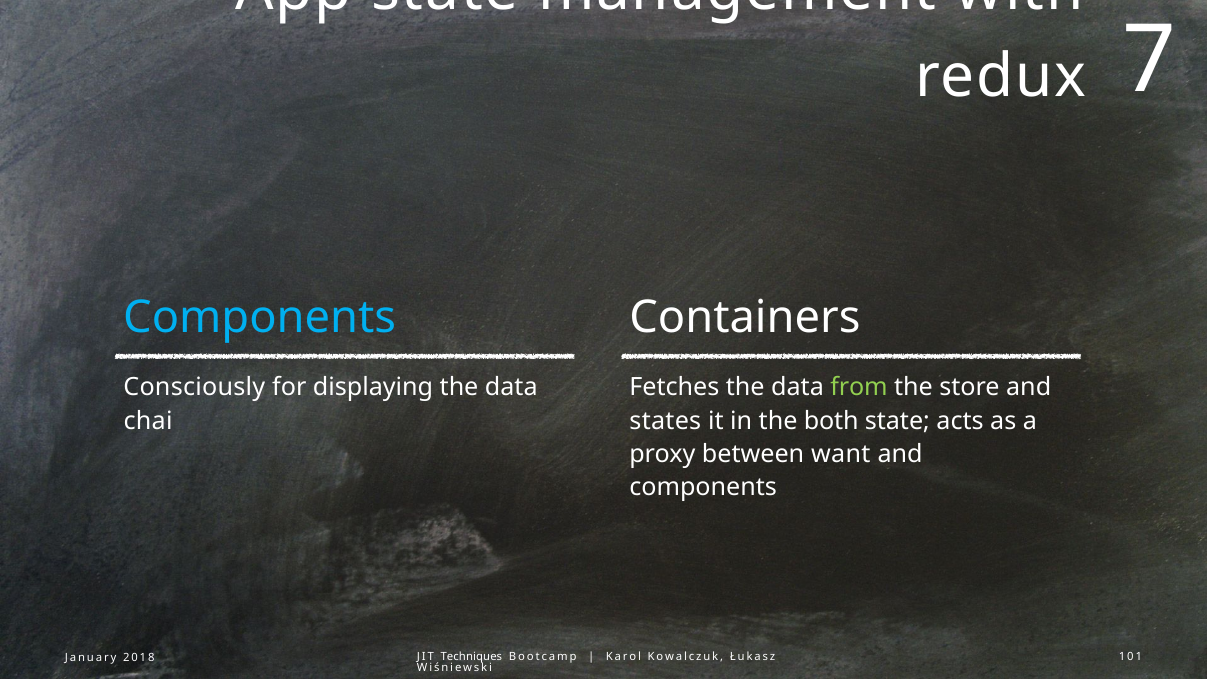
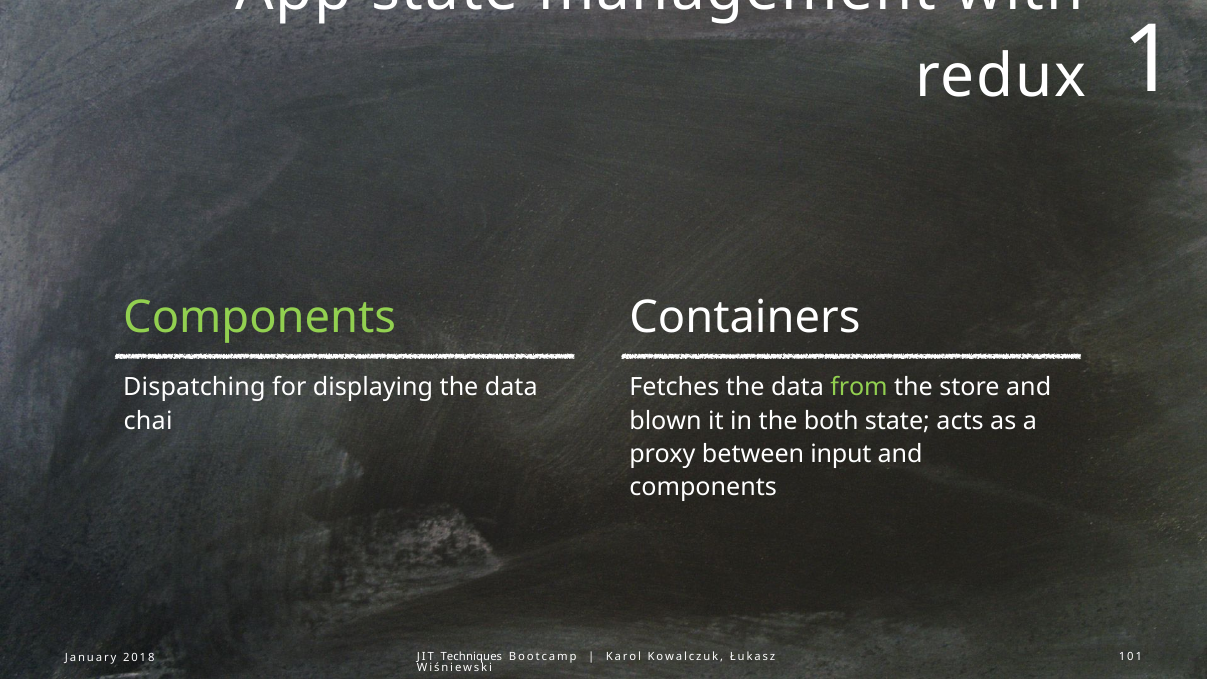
7: 7 -> 1
Components at (260, 317) colour: light blue -> light green
Consciously: Consciously -> Dispatching
states: states -> blown
want: want -> input
